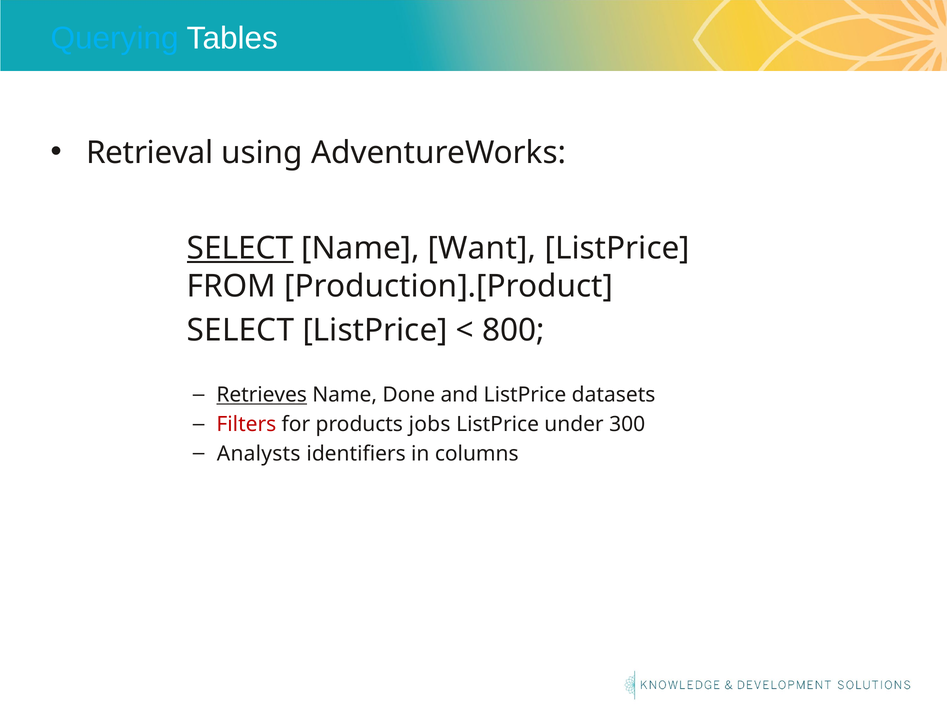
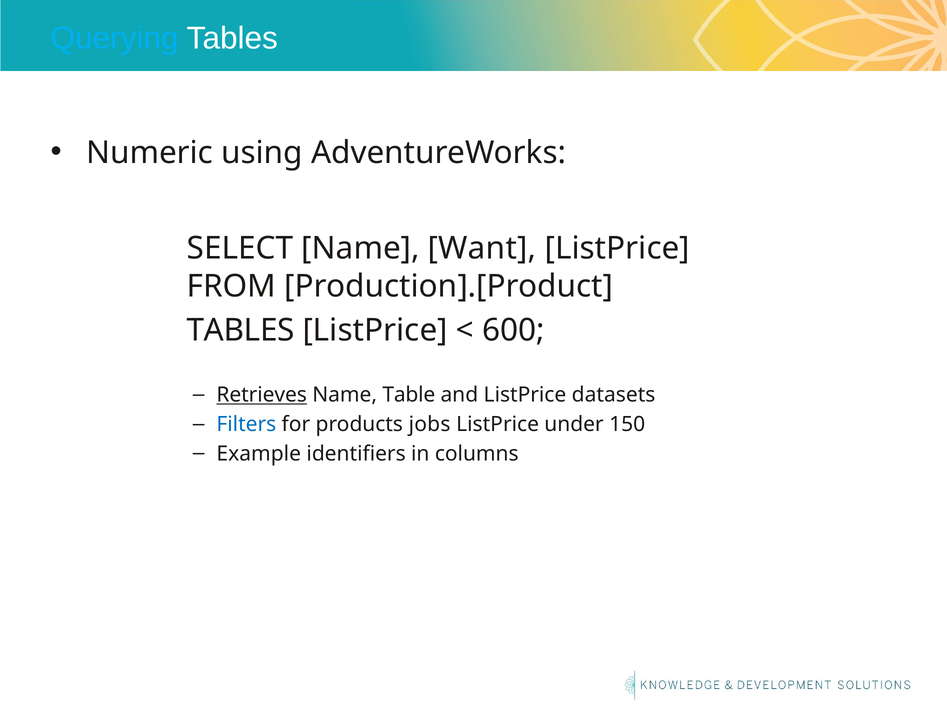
Retrieval: Retrieval -> Numeric
SELECT at (240, 248) underline: present -> none
SELECT at (241, 331): SELECT -> TABLES
800: 800 -> 600
Done: Done -> Table
Filters colour: red -> blue
300: 300 -> 150
Analysts: Analysts -> Example
